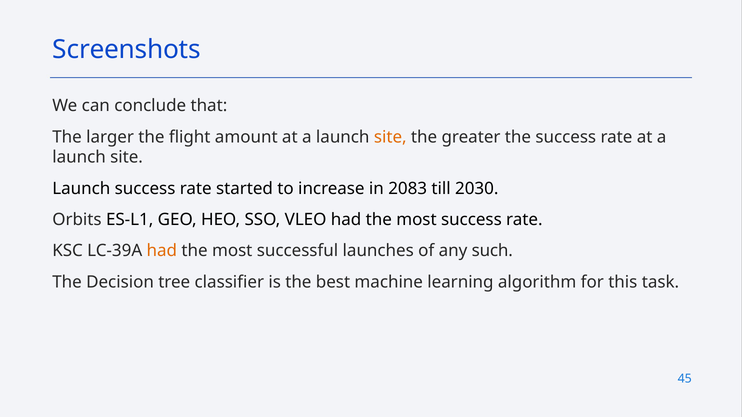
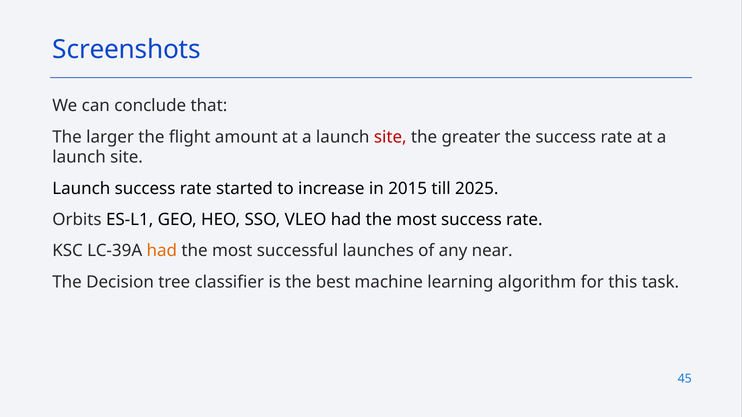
site at (390, 137) colour: orange -> red
2083: 2083 -> 2015
2030: 2030 -> 2025
such: such -> near
